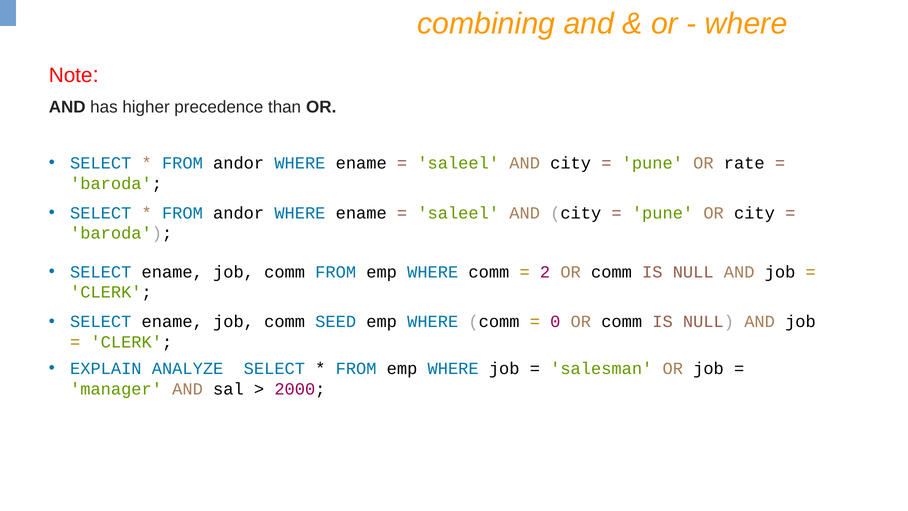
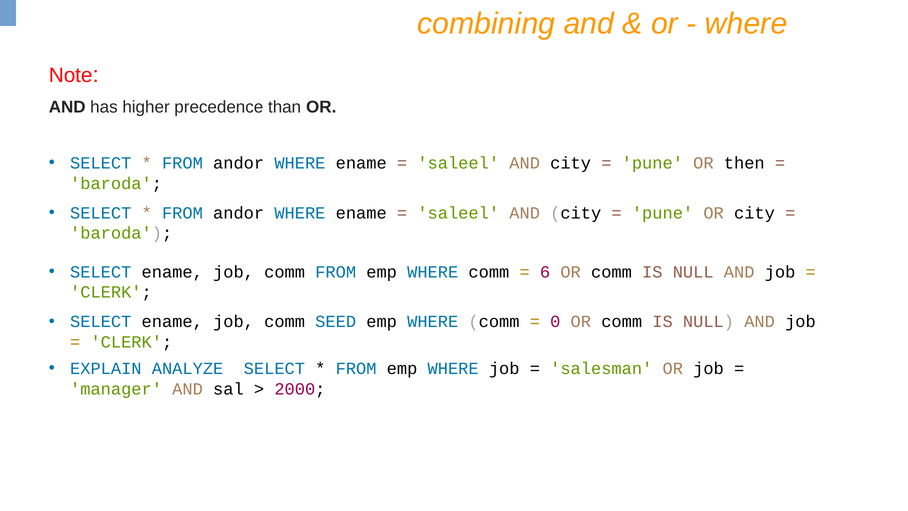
rate: rate -> then
2: 2 -> 6
